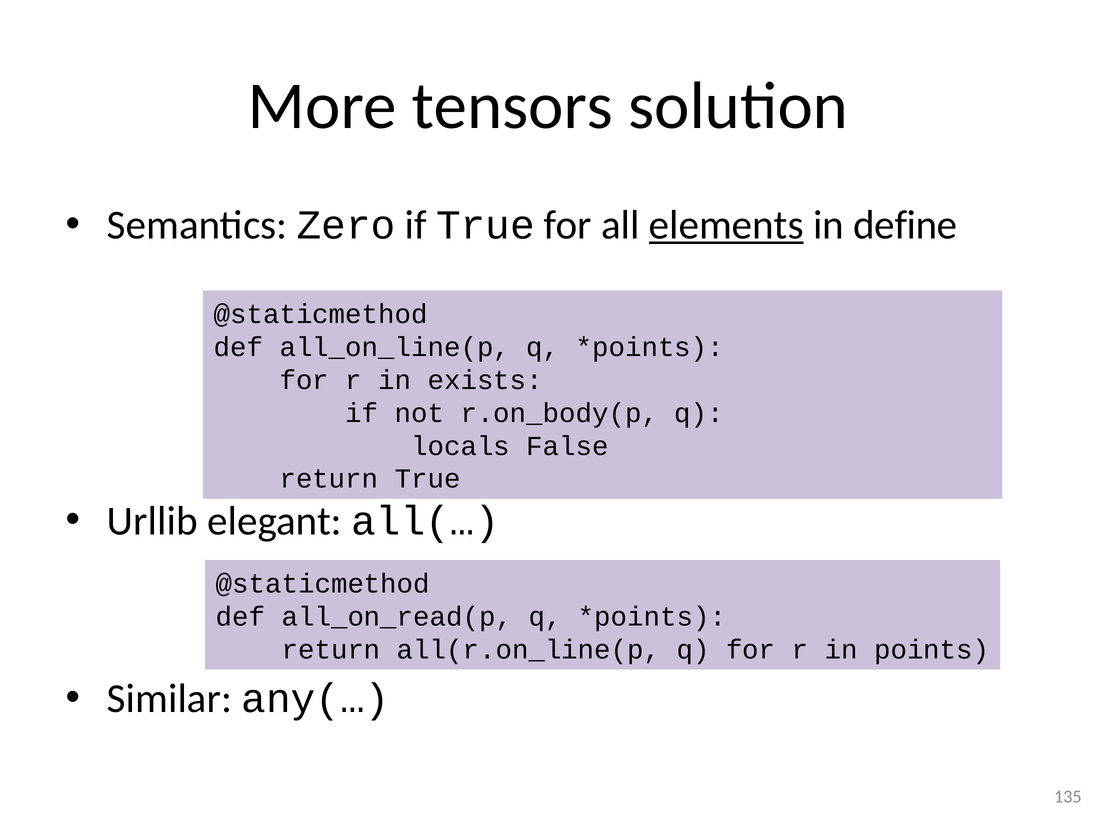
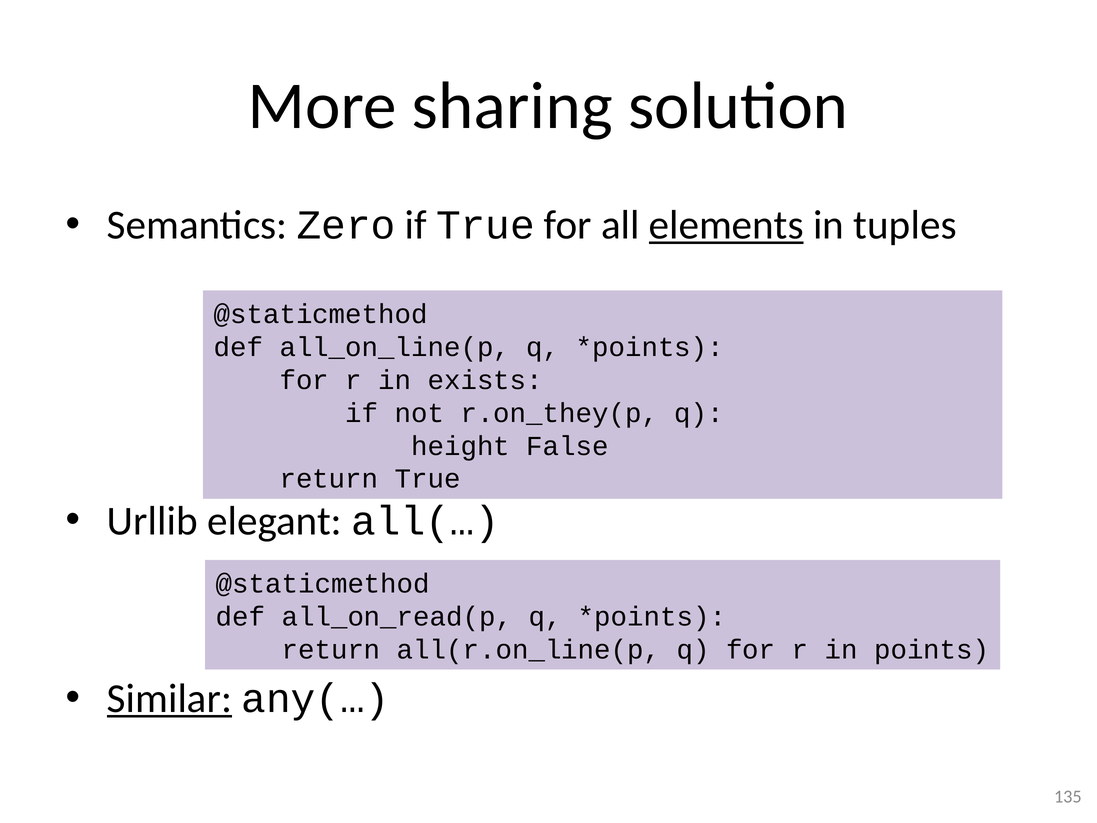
tensors: tensors -> sharing
define: define -> tuples
r.on_body(p: r.on_body(p -> r.on_they(p
locals: locals -> height
Similar underline: none -> present
